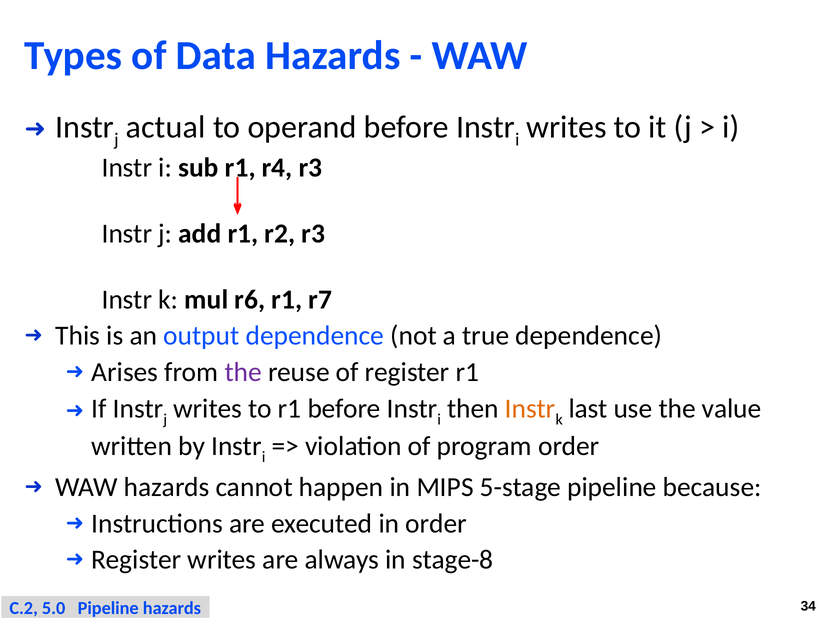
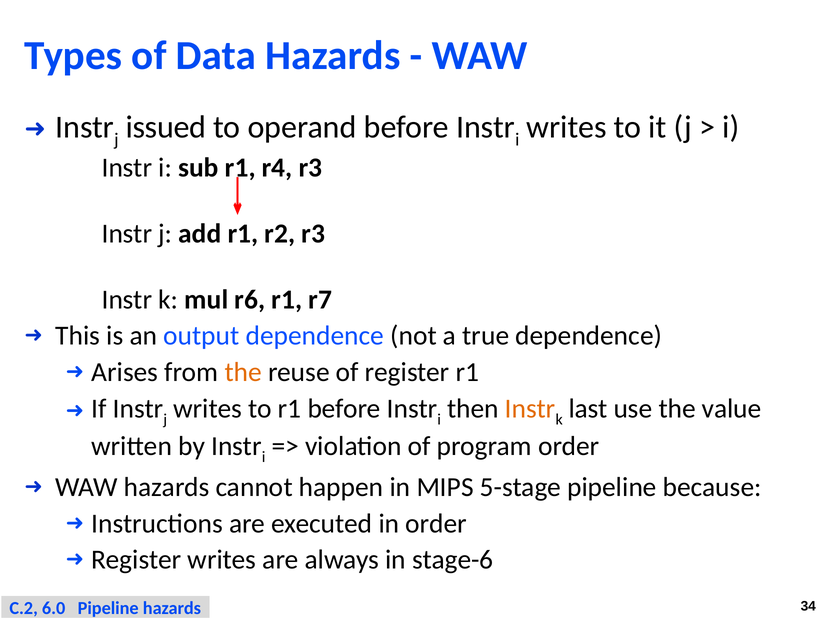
actual: actual -> issued
the at (243, 372) colour: purple -> orange
stage-8: stage-8 -> stage-6
5.0: 5.0 -> 6.0
